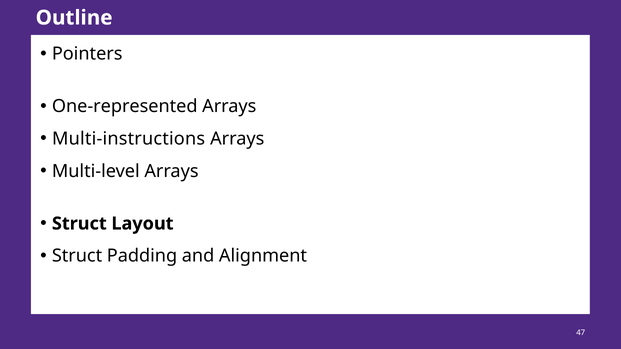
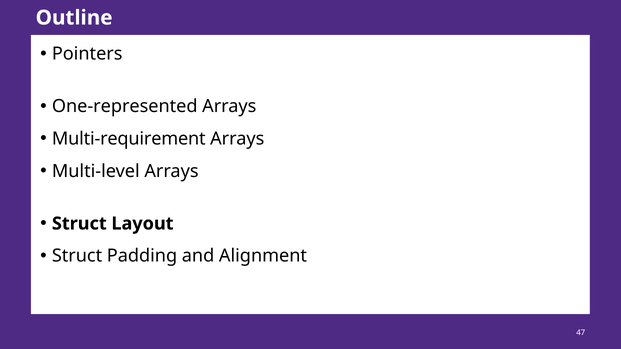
Multi-instructions: Multi-instructions -> Multi-requirement
